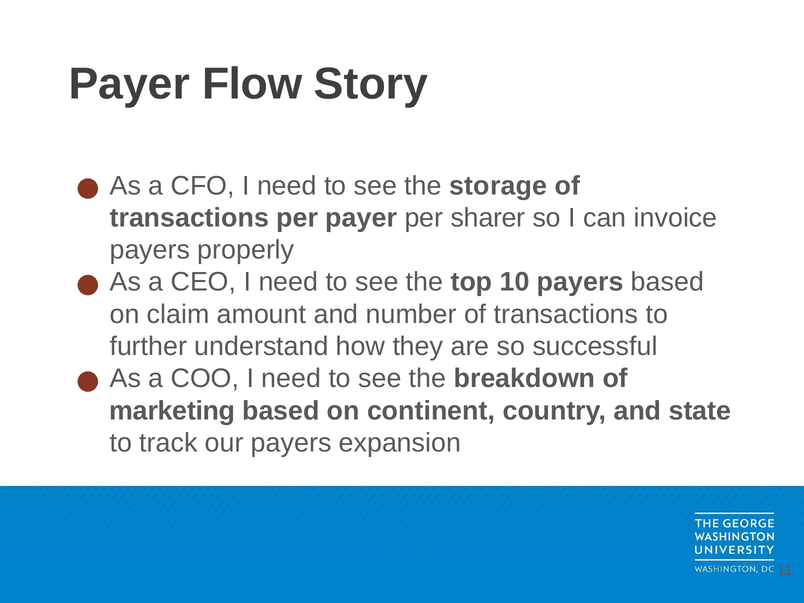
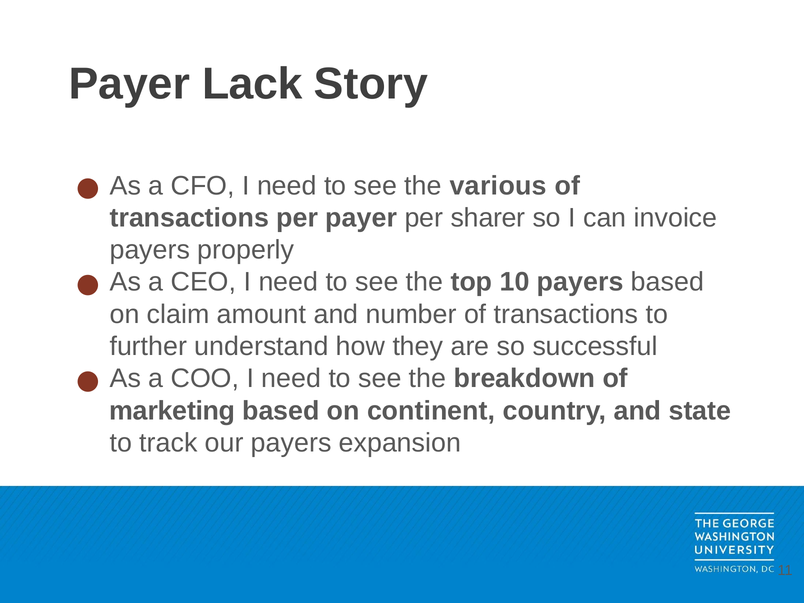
Flow: Flow -> Lack
storage: storage -> various
